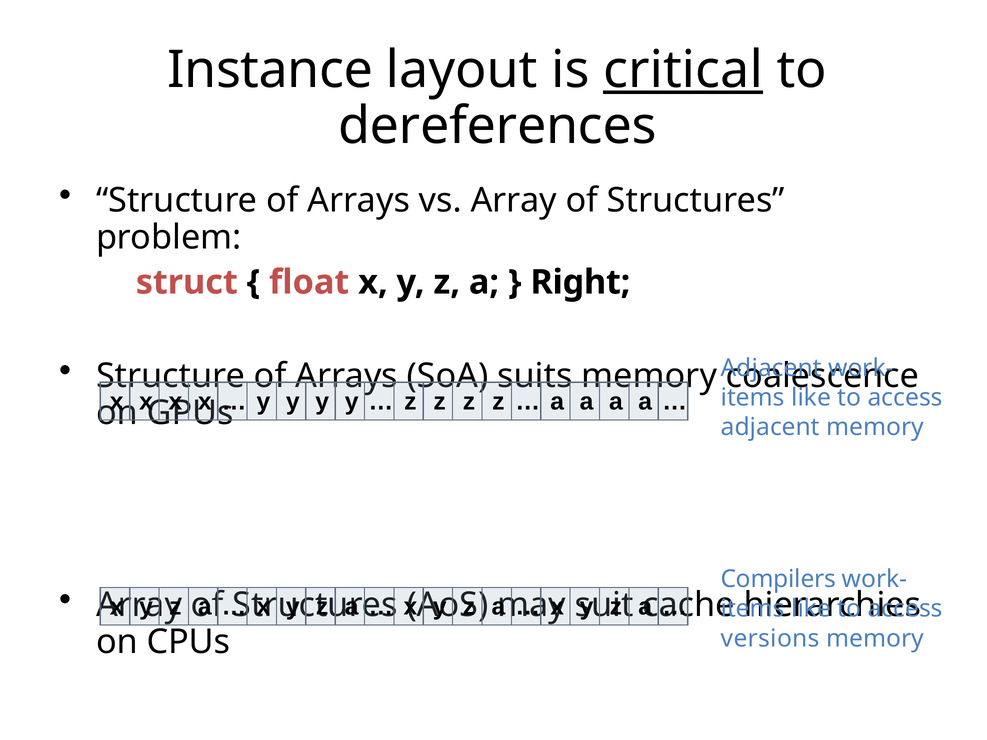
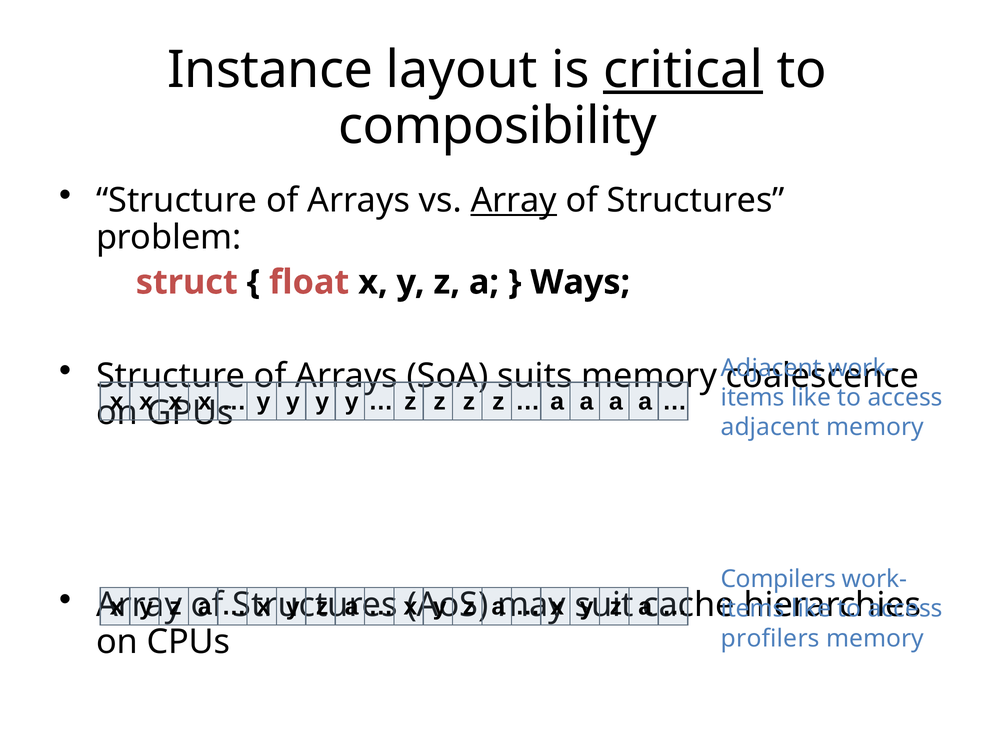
dereferences: dereferences -> composibility
Array at (514, 201) underline: none -> present
Right: Right -> Ways
versions: versions -> profilers
